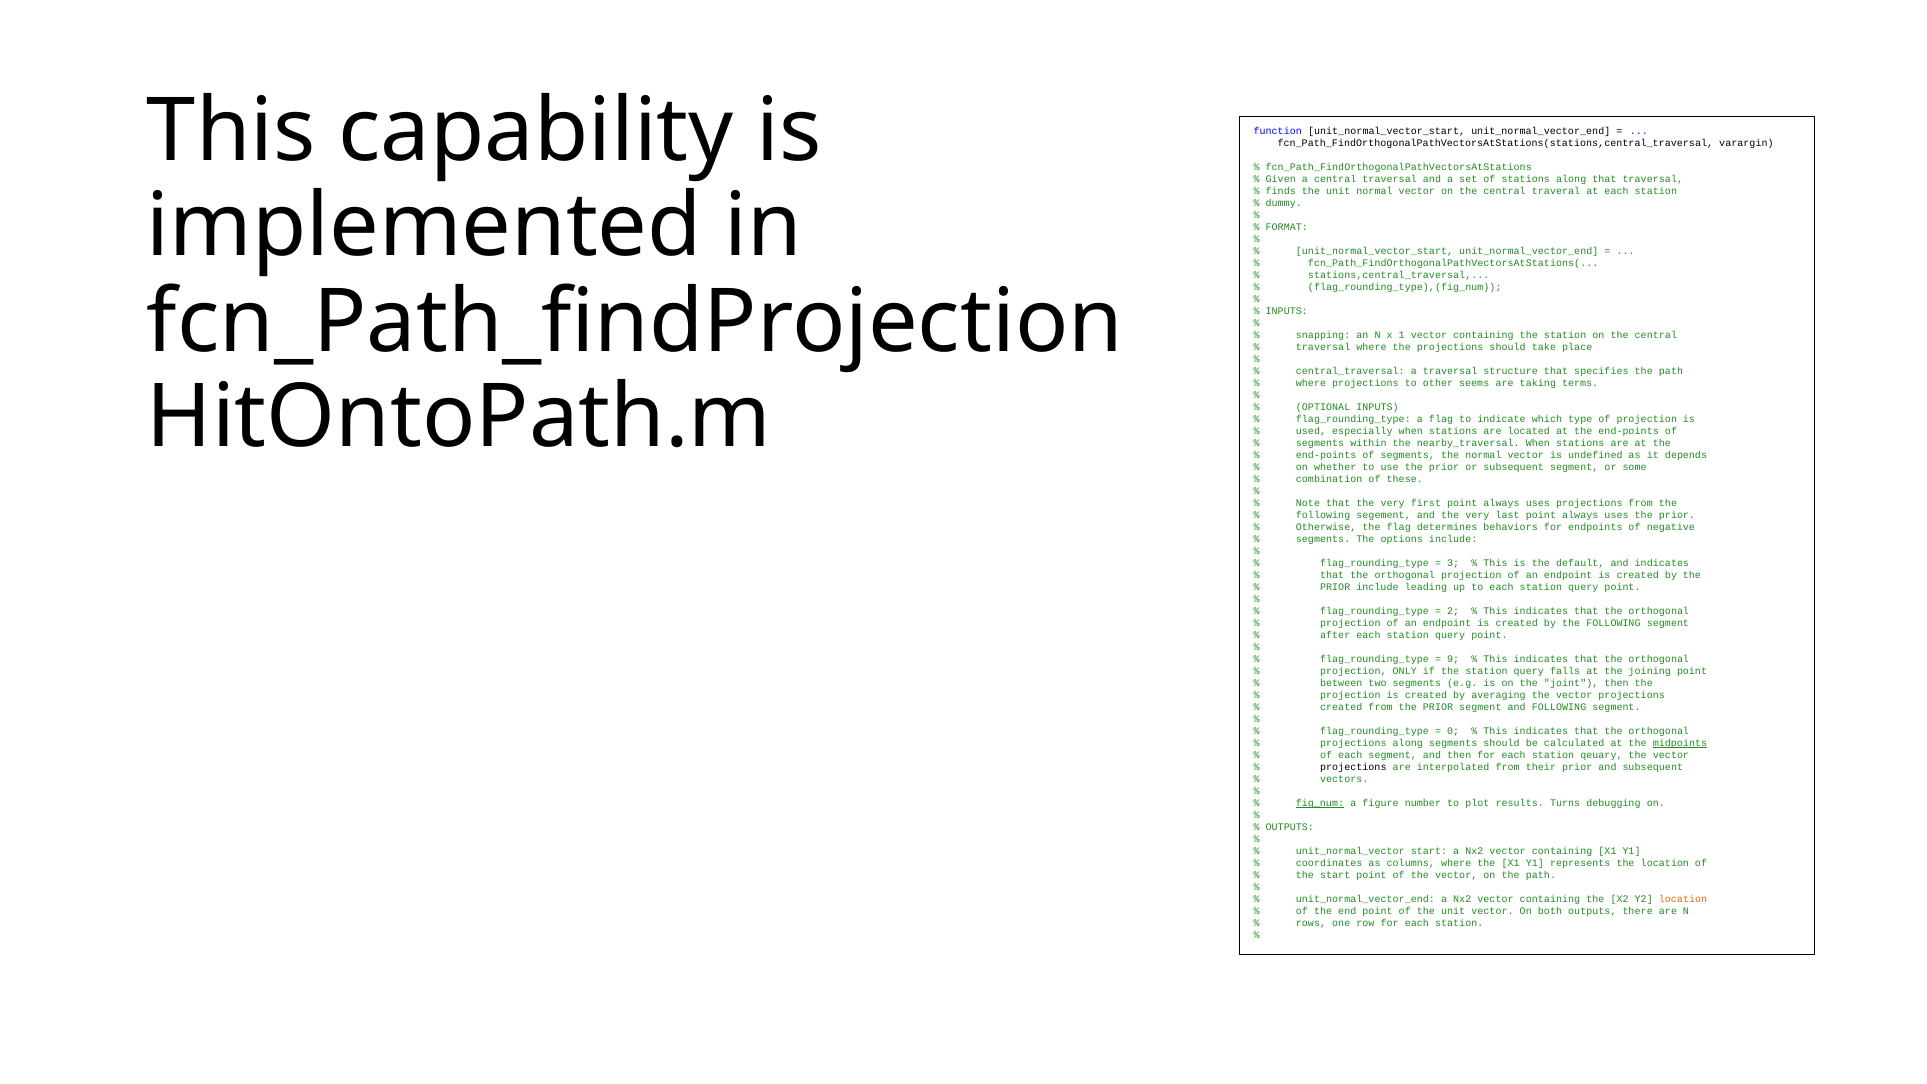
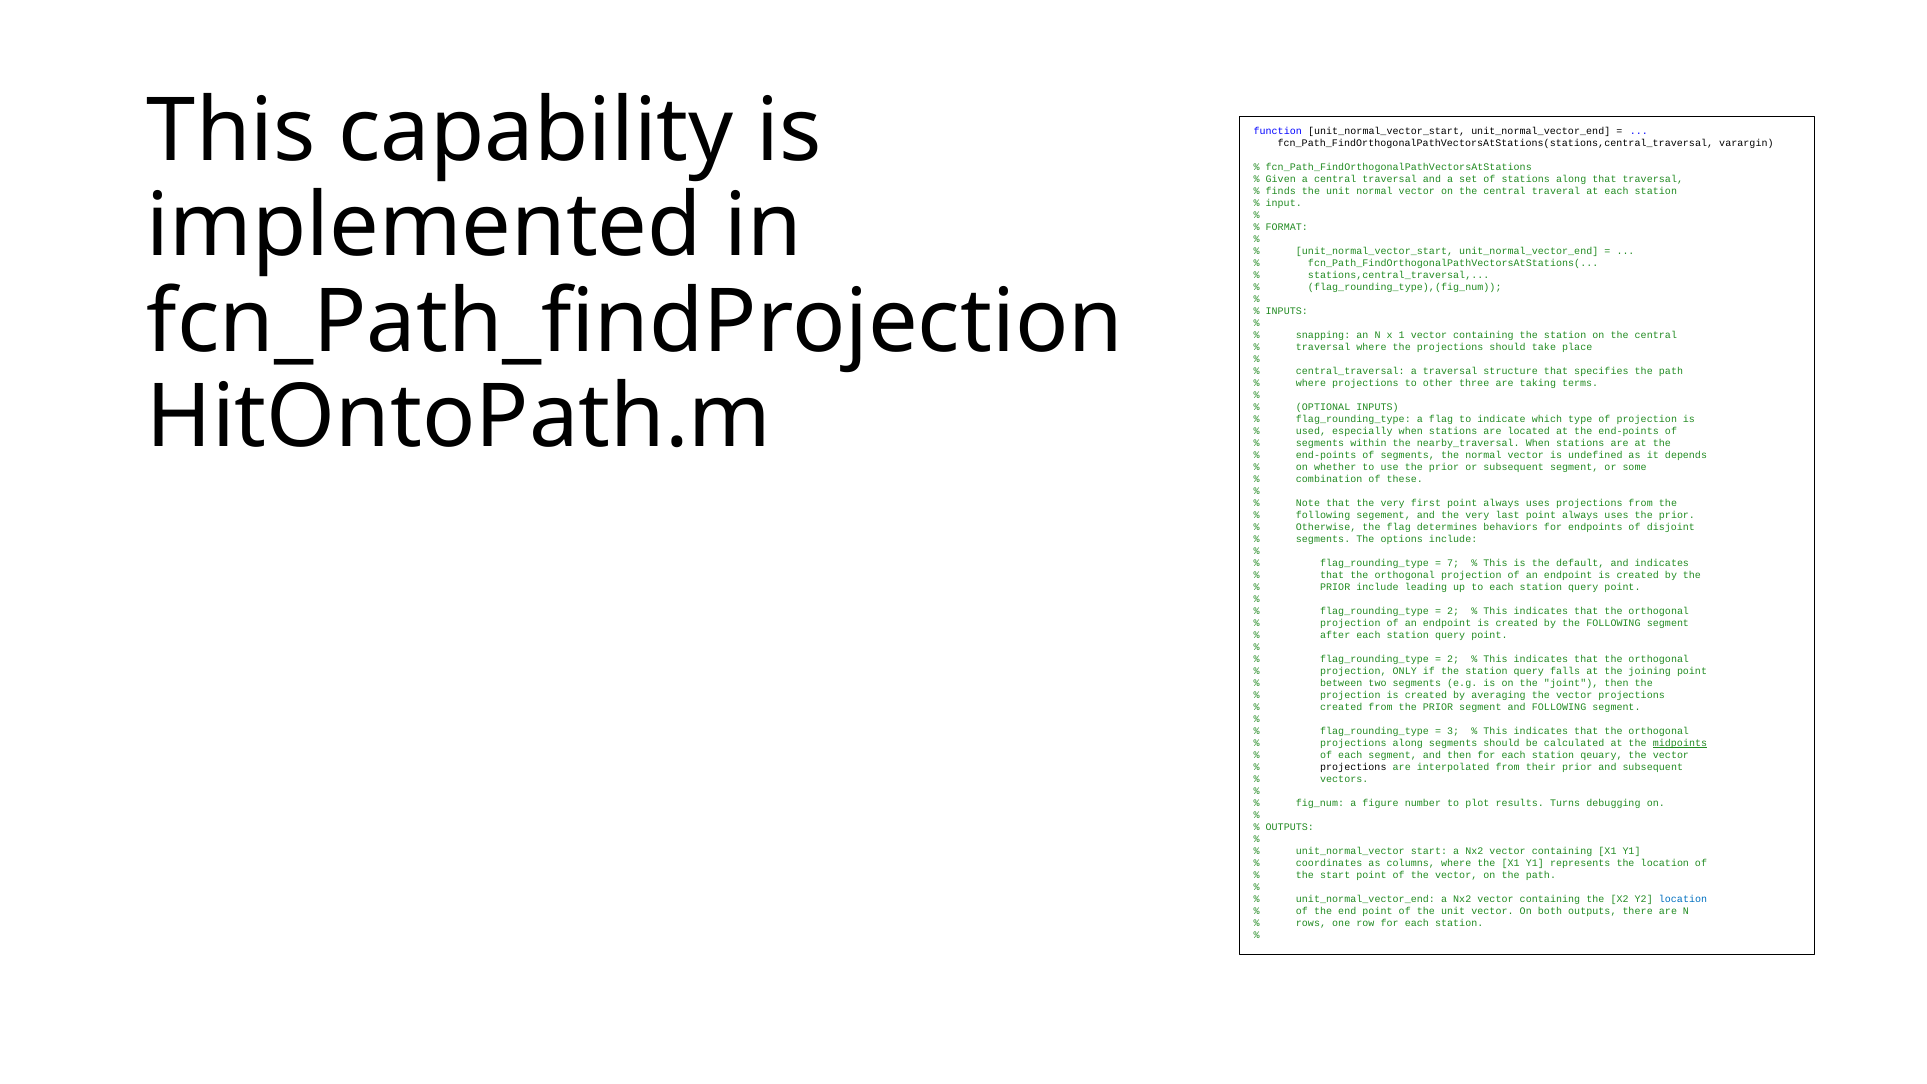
dummy: dummy -> input
seems: seems -> three
negative: negative -> disjoint
3: 3 -> 7
9 at (1453, 659): 9 -> 2
0: 0 -> 3
fig_num underline: present -> none
location at (1683, 899) colour: orange -> blue
